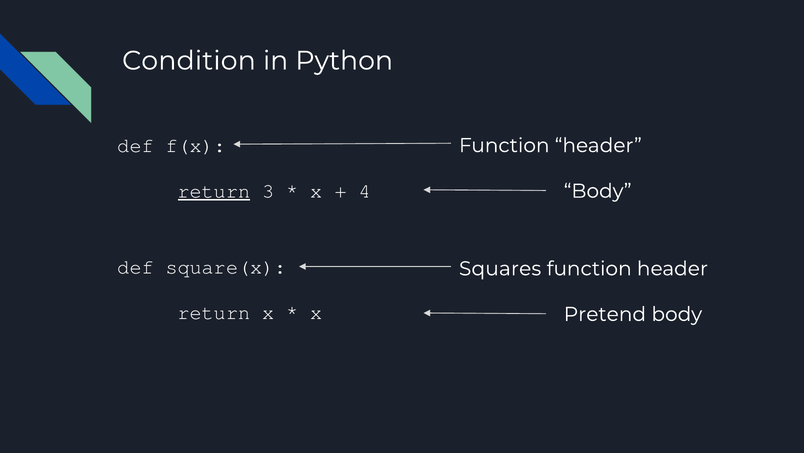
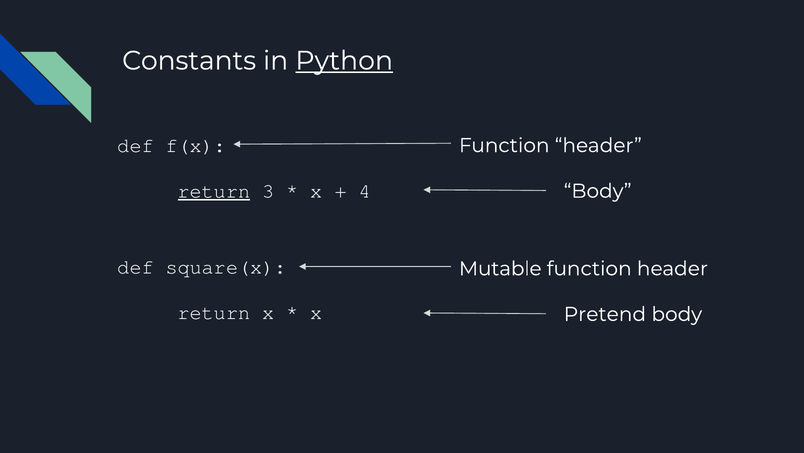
Condition: Condition -> Constants
Python underline: none -> present
Squares: Squares -> Mutable
